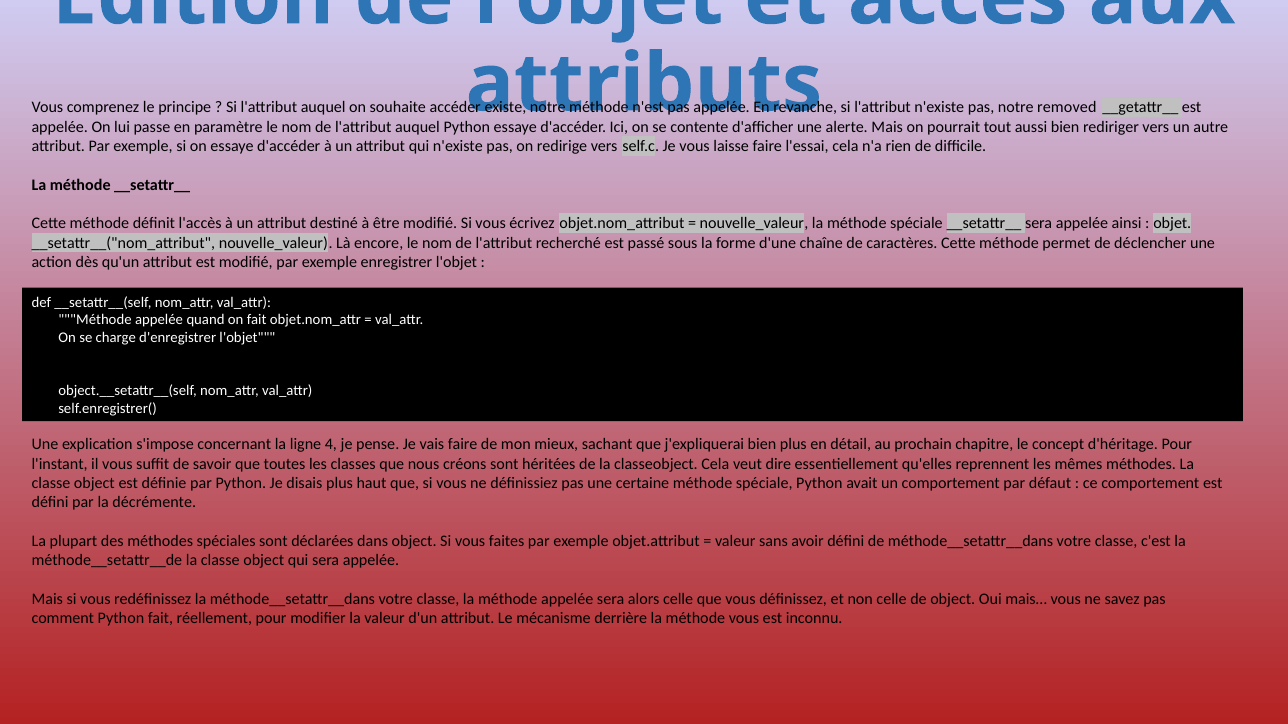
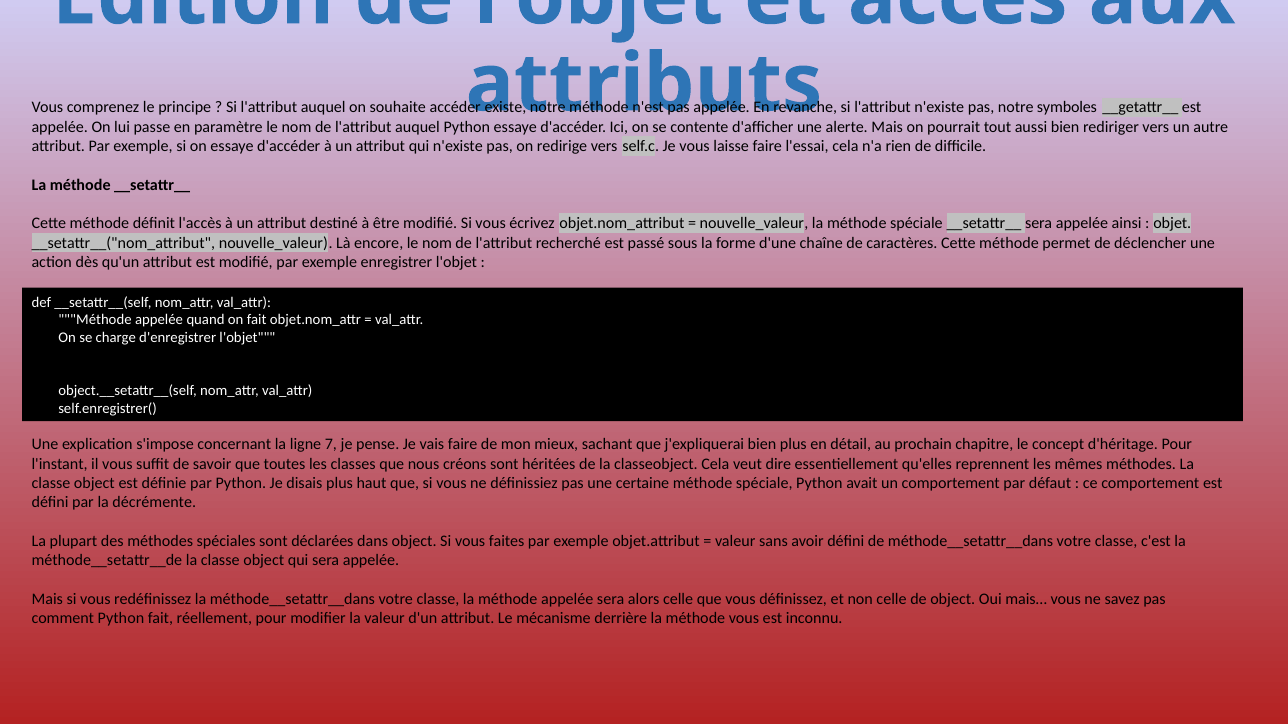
removed: removed -> symboles
4: 4 -> 7
